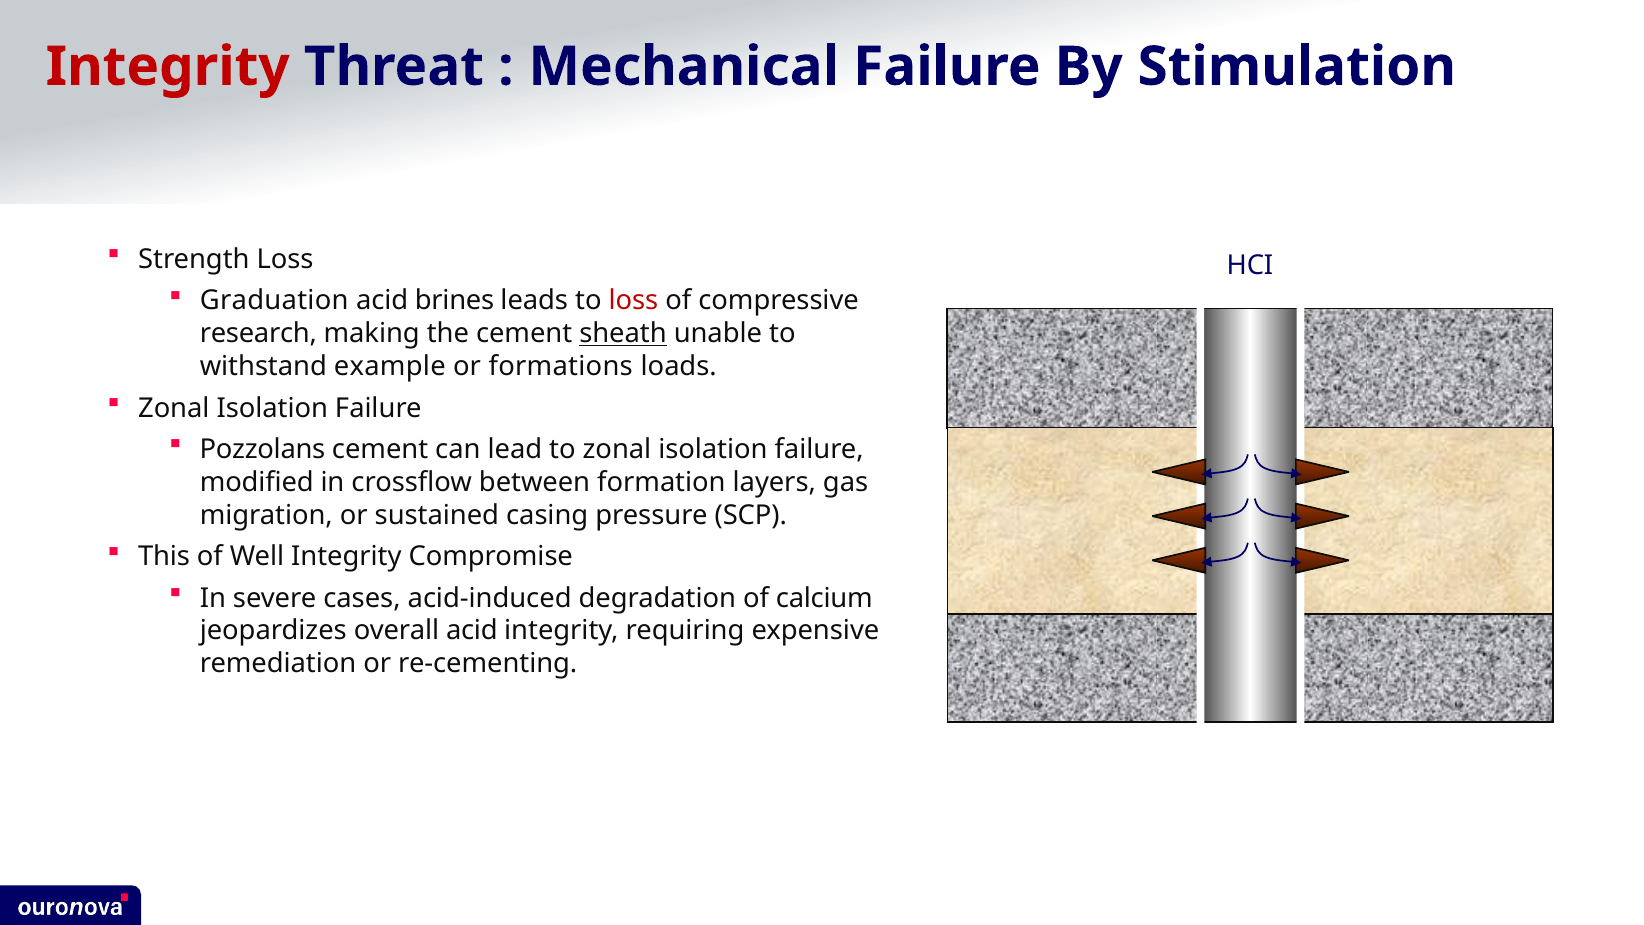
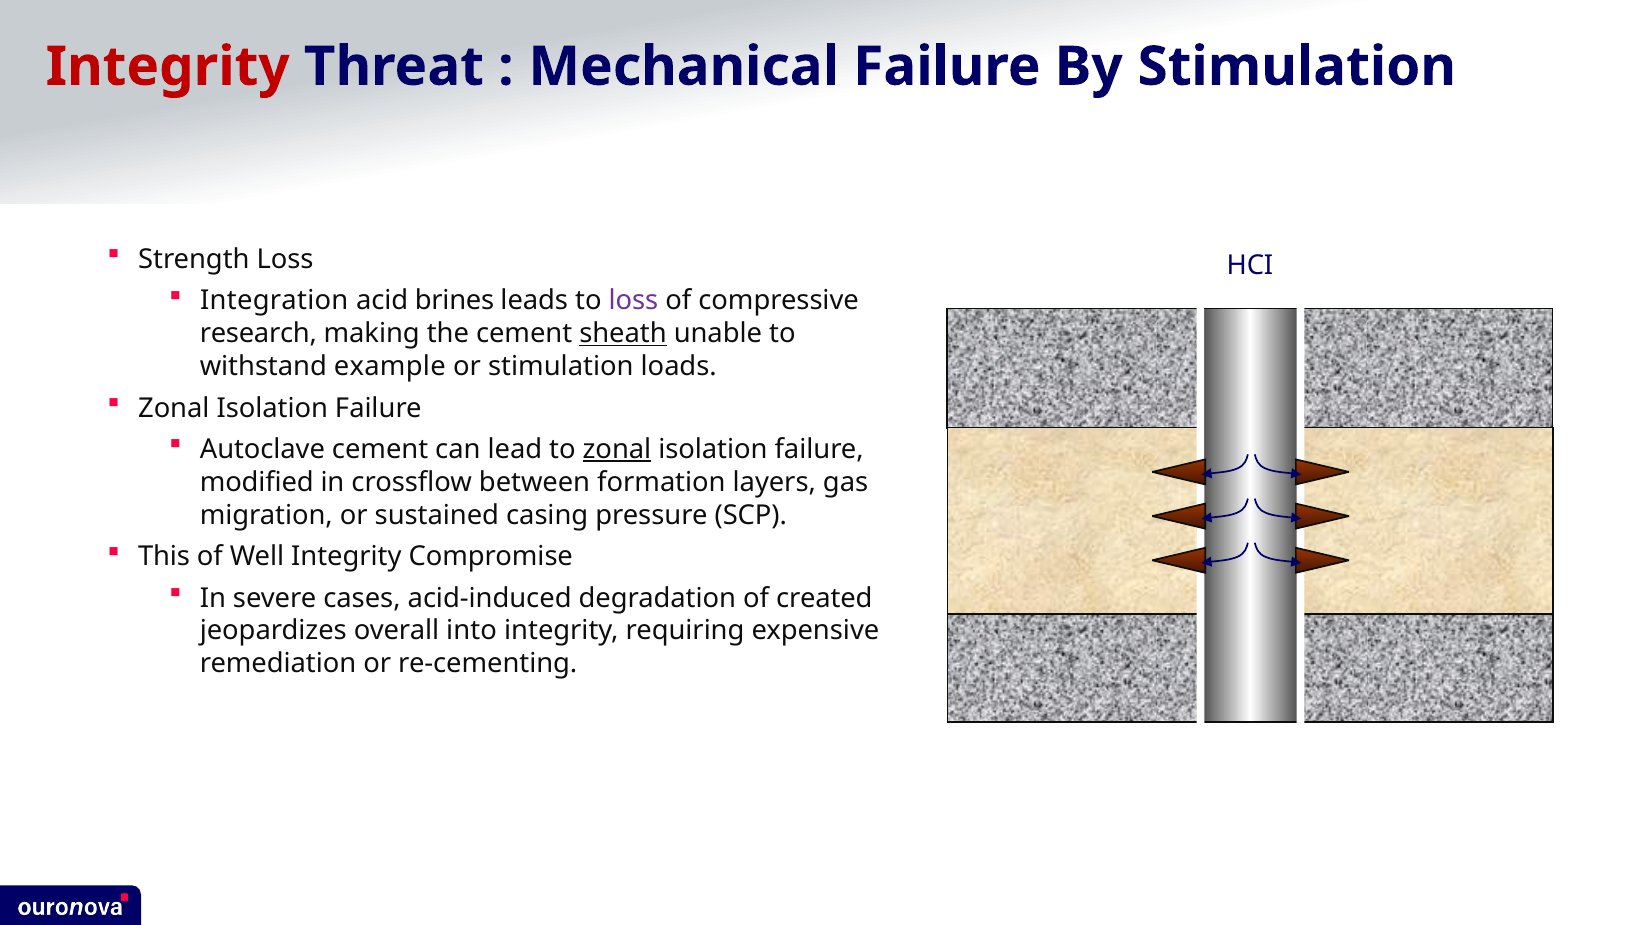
Graduation: Graduation -> Integration
loss at (634, 301) colour: red -> purple
or formations: formations -> stimulation
Pozzolans: Pozzolans -> Autoclave
zonal at (617, 449) underline: none -> present
calcium: calcium -> created
overall acid: acid -> into
